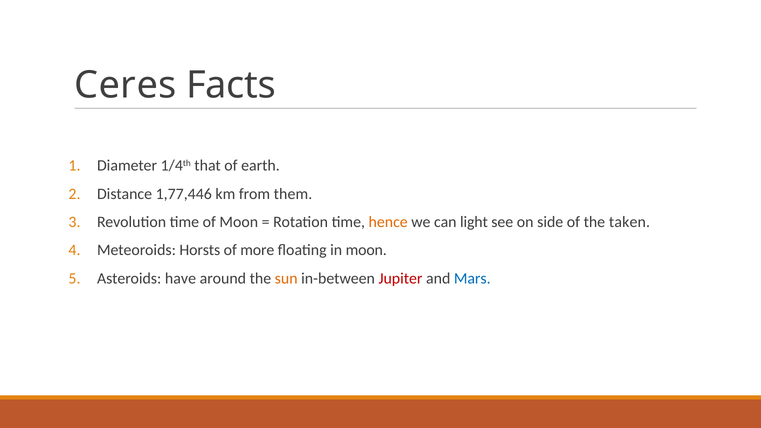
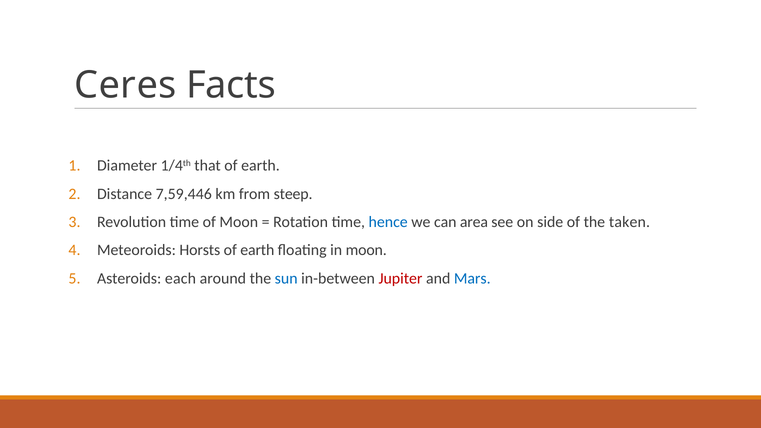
1,77,446: 1,77,446 -> 7,59,446
them: them -> steep
hence colour: orange -> blue
light: light -> area
more at (257, 250): more -> earth
have: have -> each
sun colour: orange -> blue
